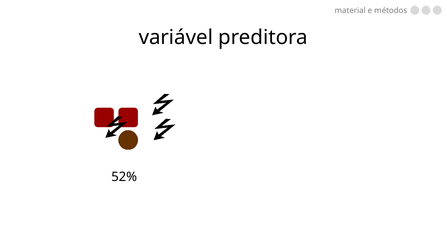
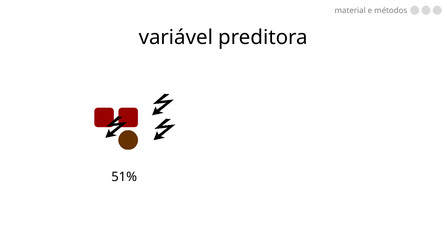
52%: 52% -> 51%
